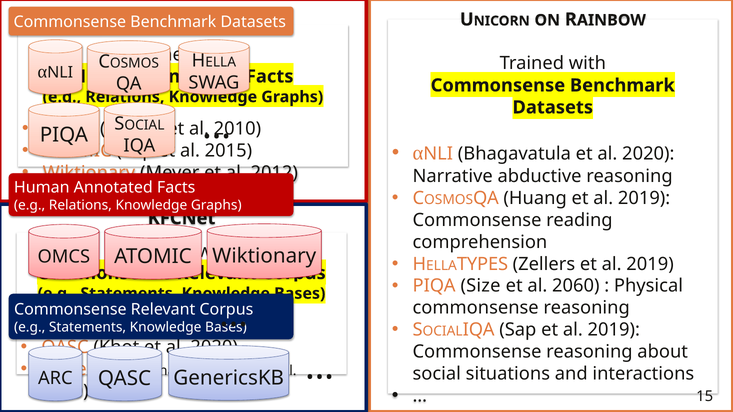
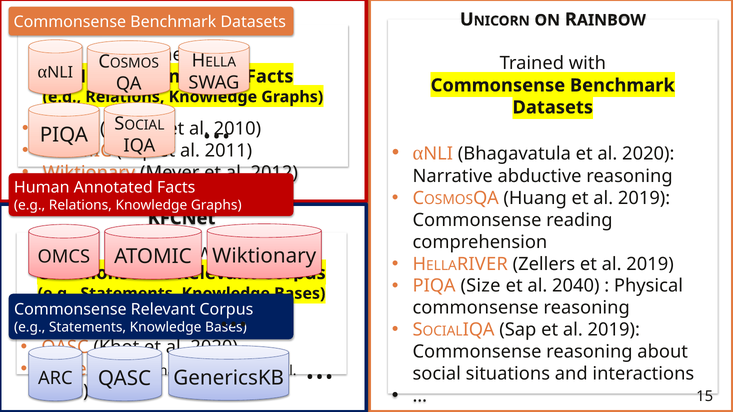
2015: 2015 -> 2011
TYPES at (483, 264): TYPES -> RIVER
2060: 2060 -> 2040
